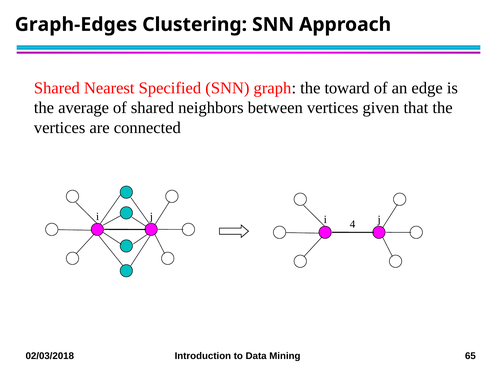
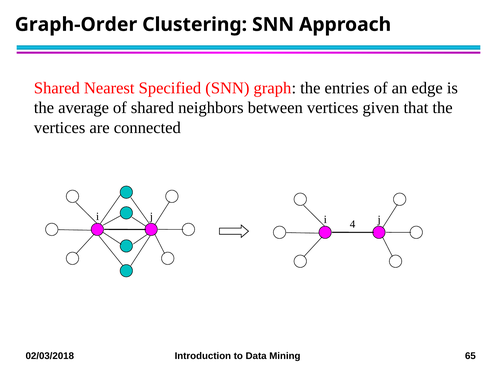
Graph-Edges: Graph-Edges -> Graph-Order
toward: toward -> entries
